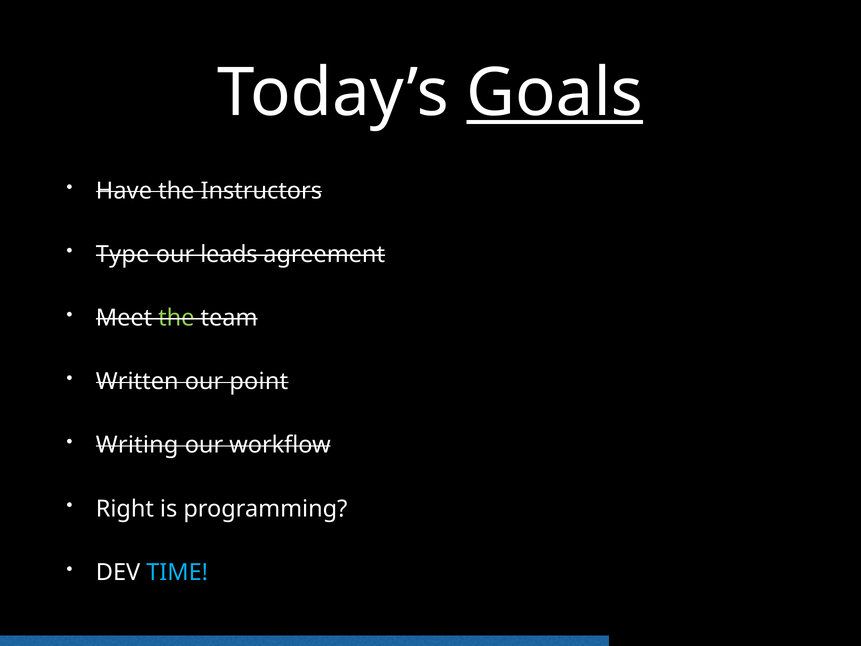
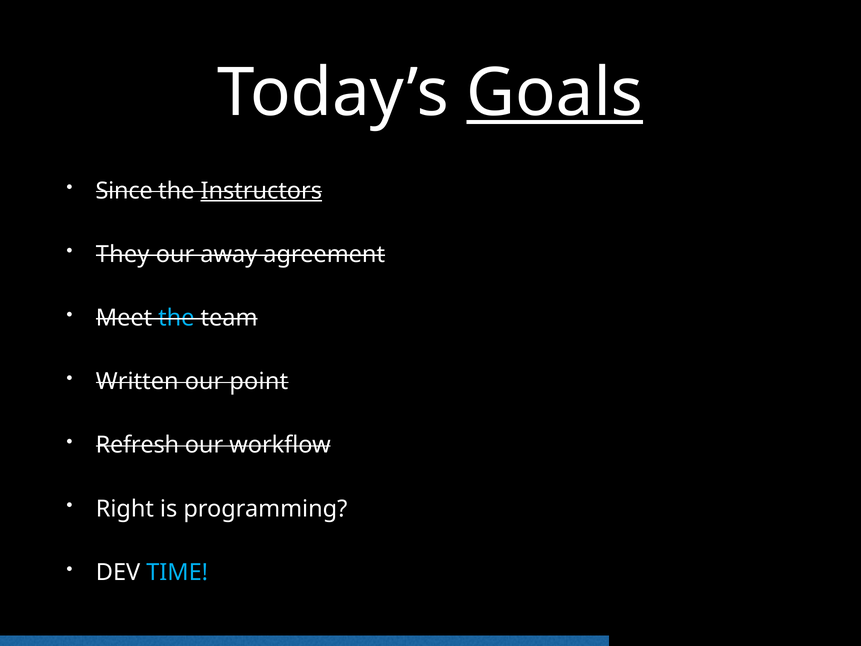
Have: Have -> Since
Instructors underline: none -> present
Type: Type -> They
leads: leads -> away
the at (176, 318) colour: light green -> light blue
Writing: Writing -> Refresh
